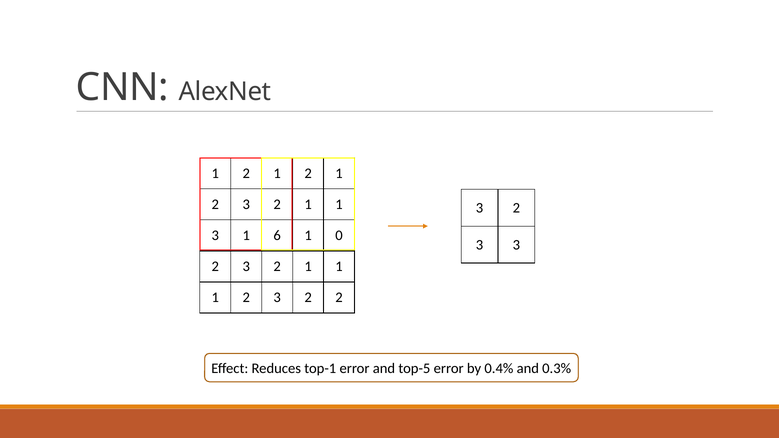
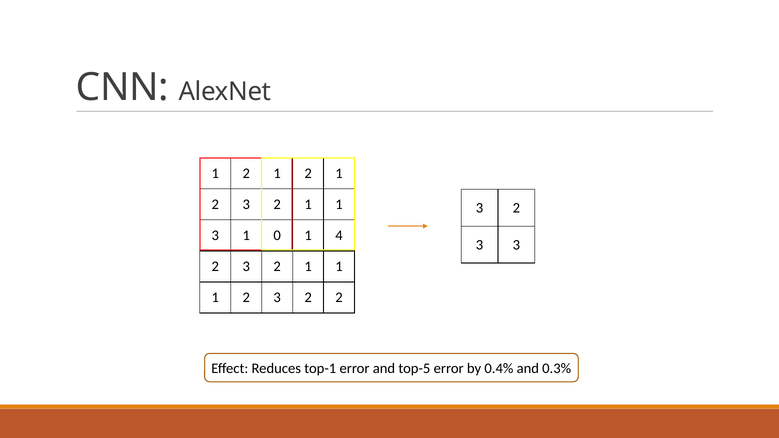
6: 6 -> 0
0: 0 -> 4
